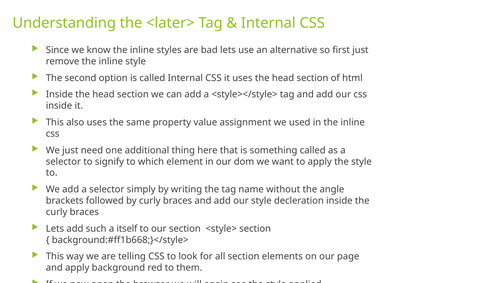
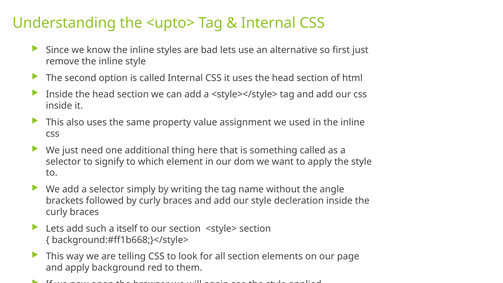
<later>: <later> -> <upto>
